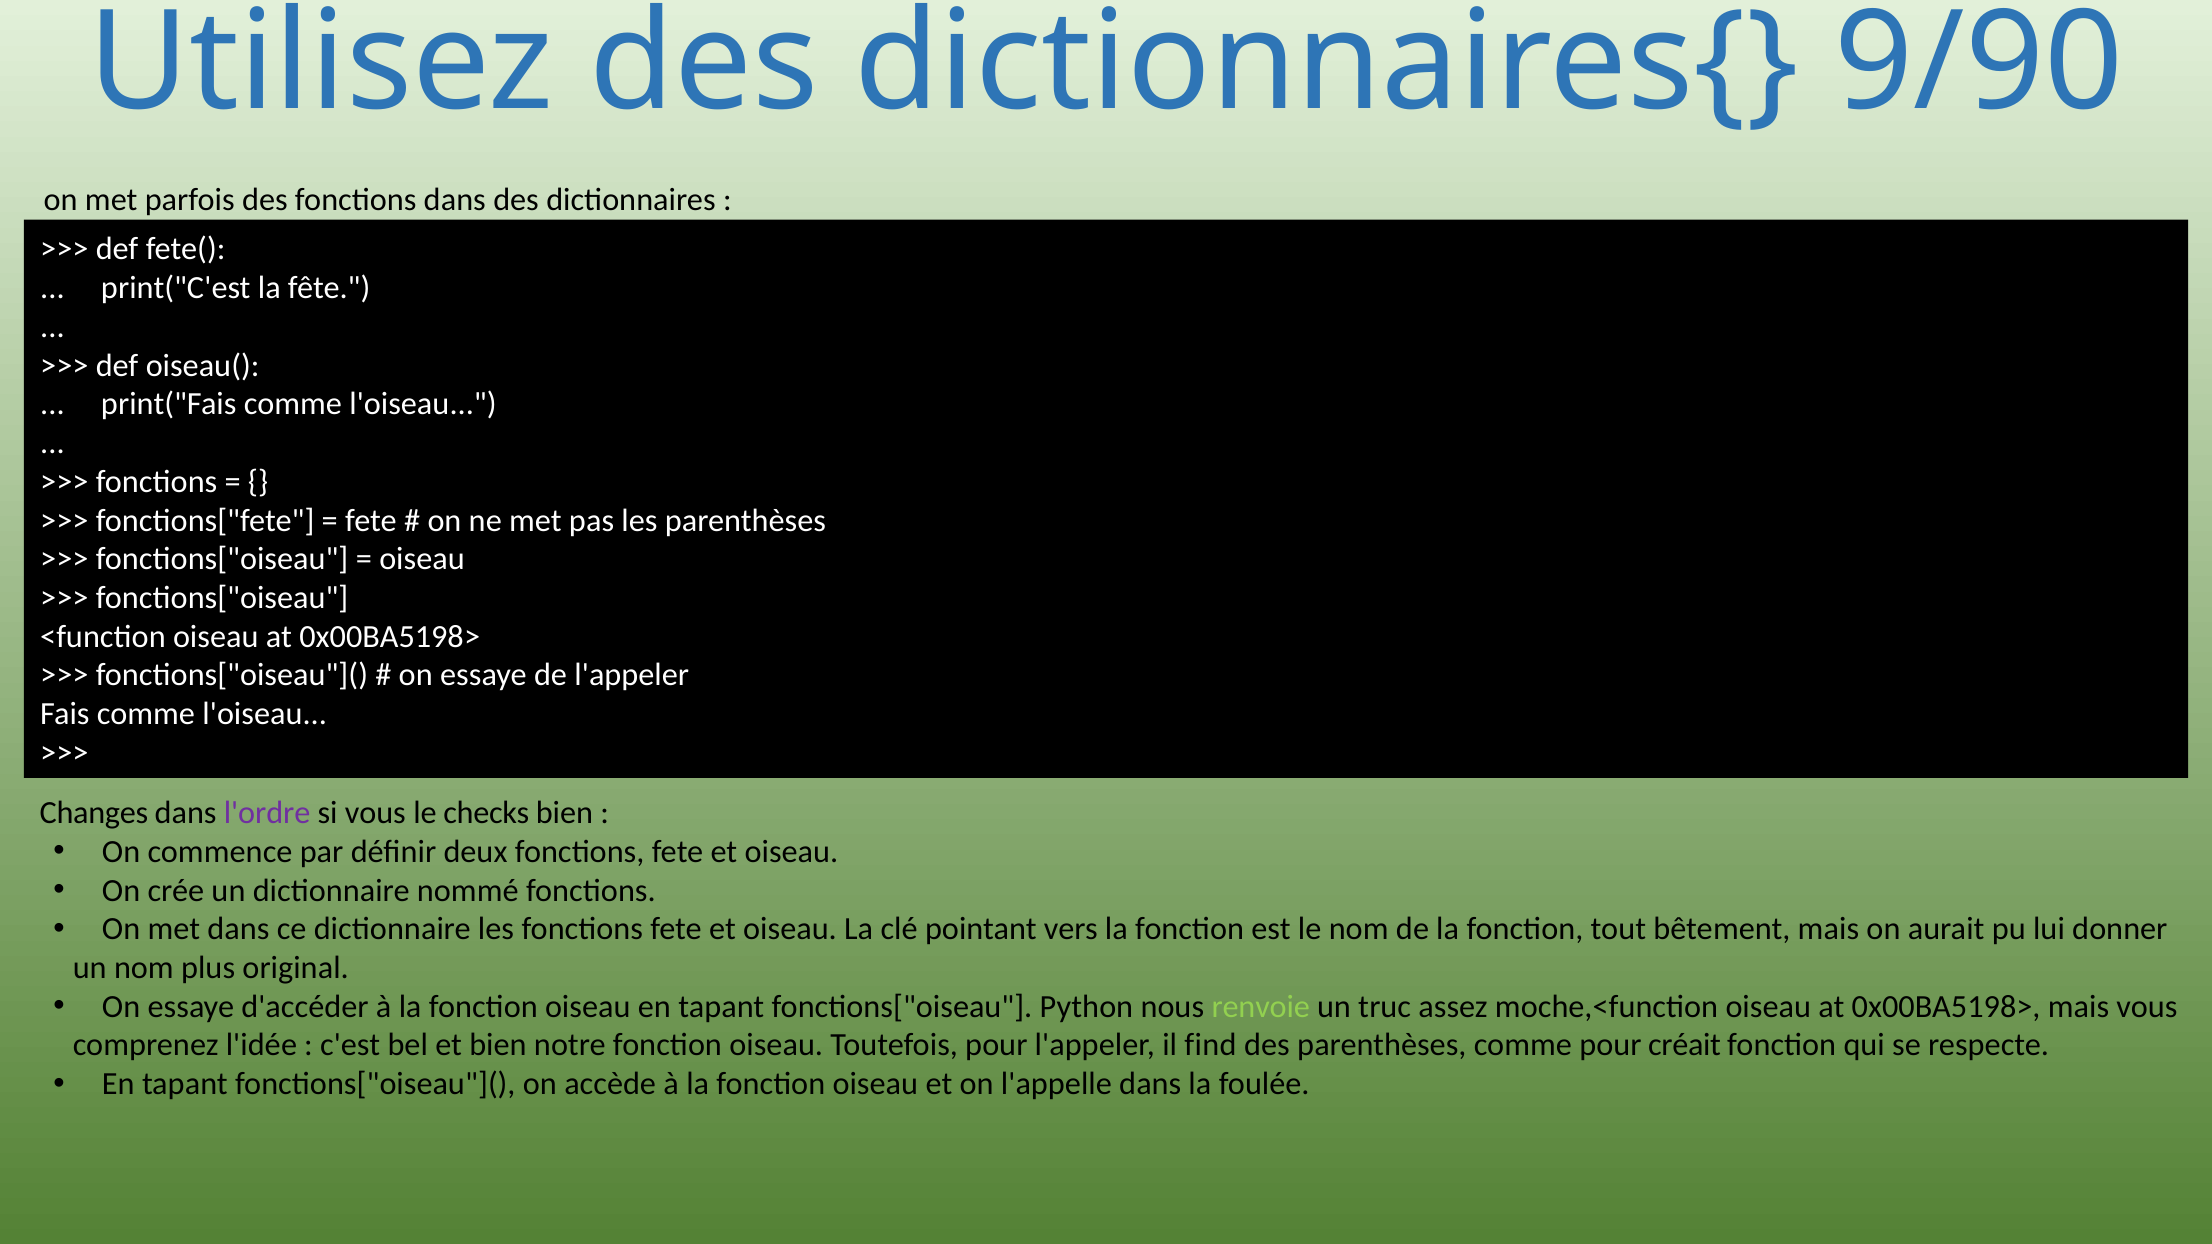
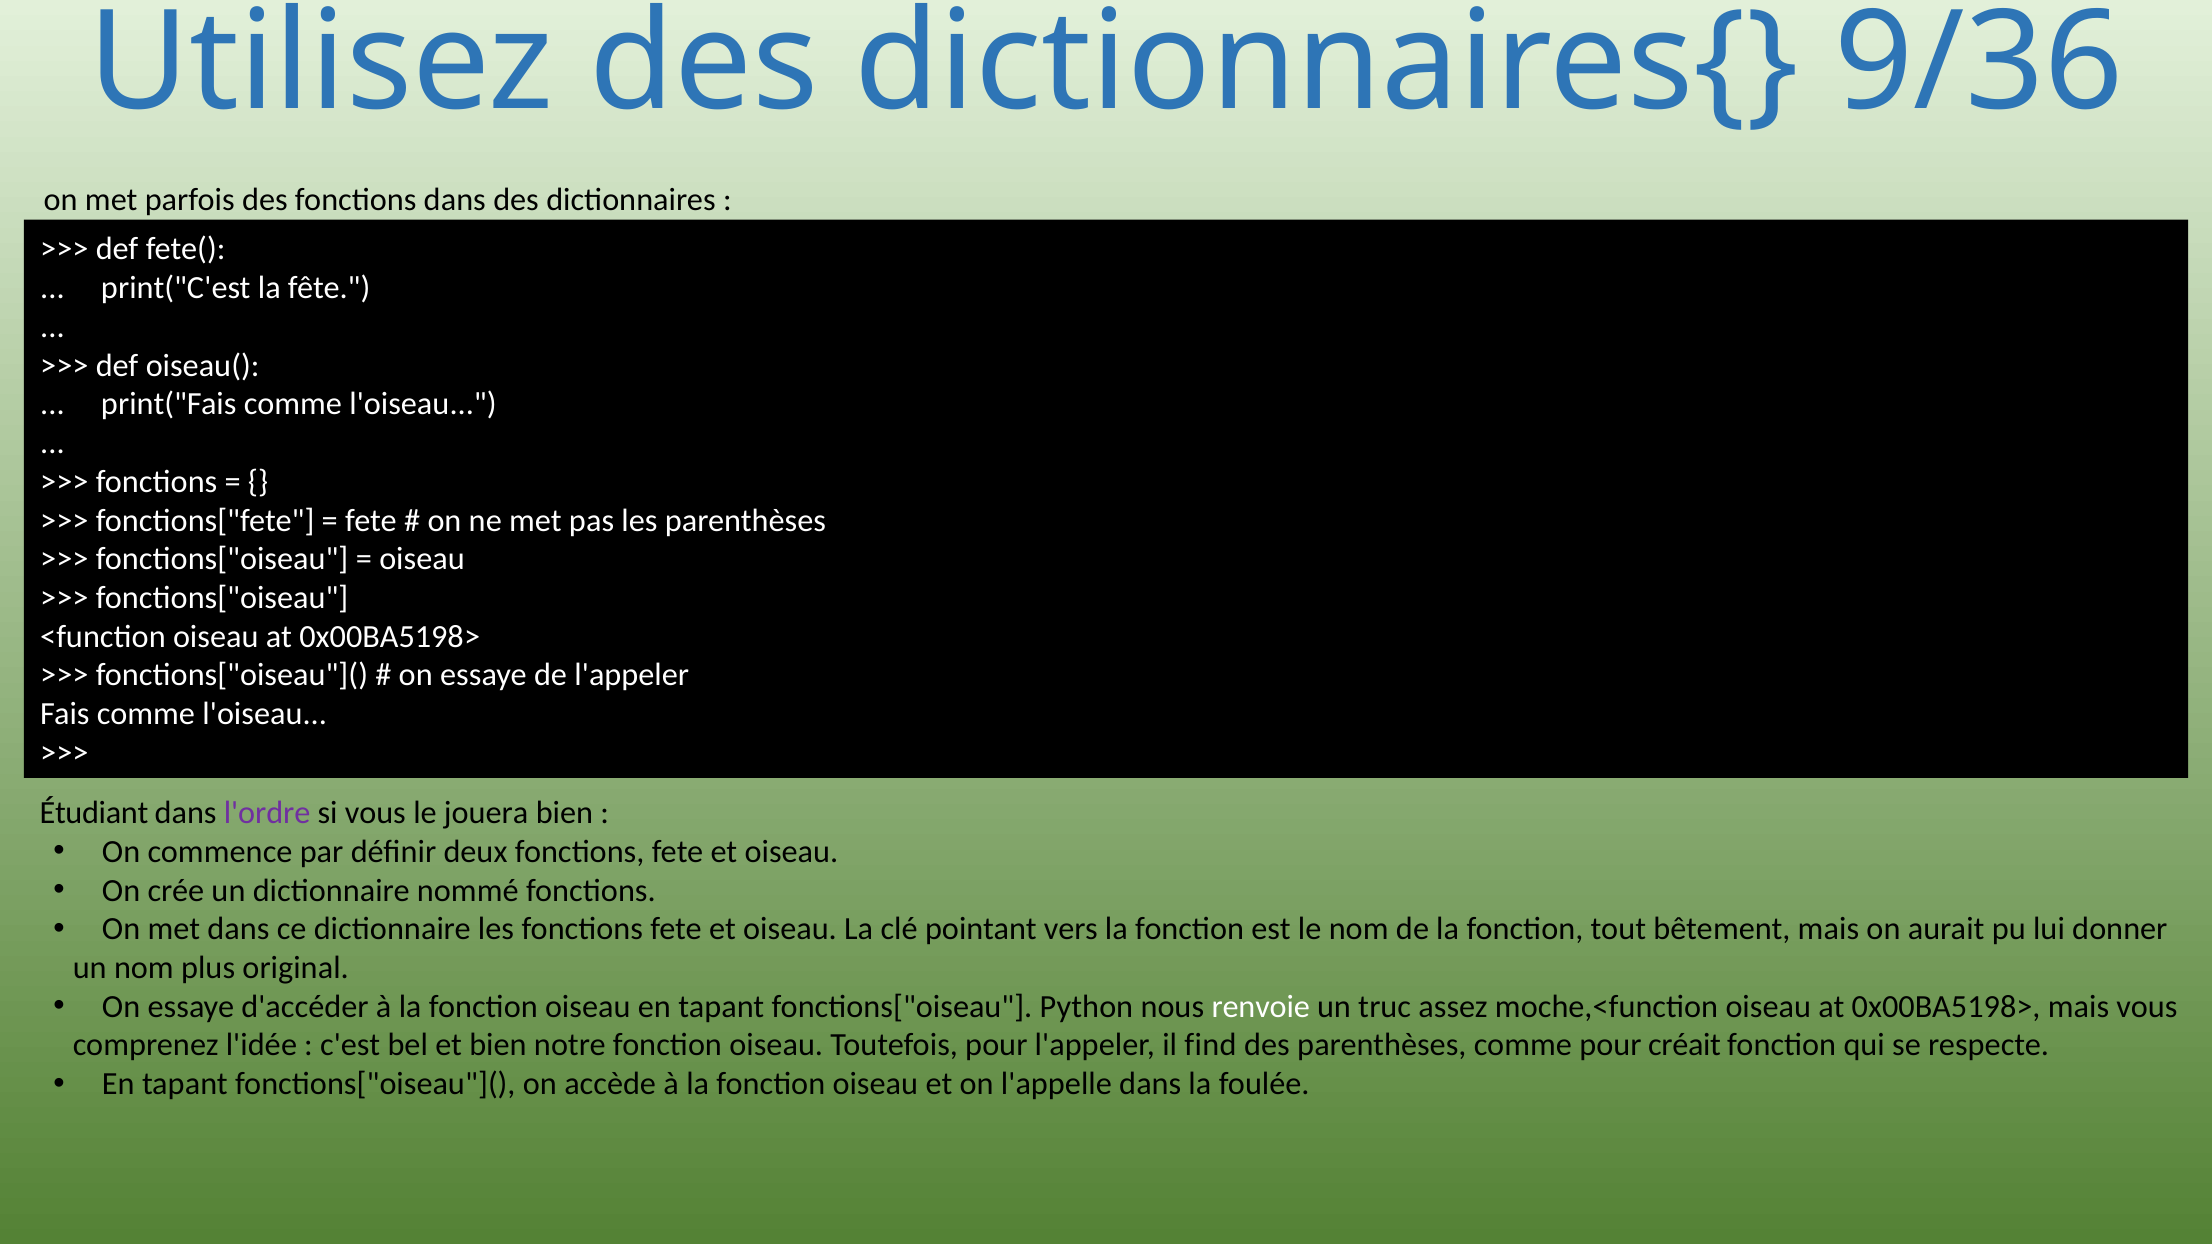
9/90: 9/90 -> 9/36
Changes: Changes -> Étudiant
checks: checks -> jouera
renvoie colour: light green -> white
